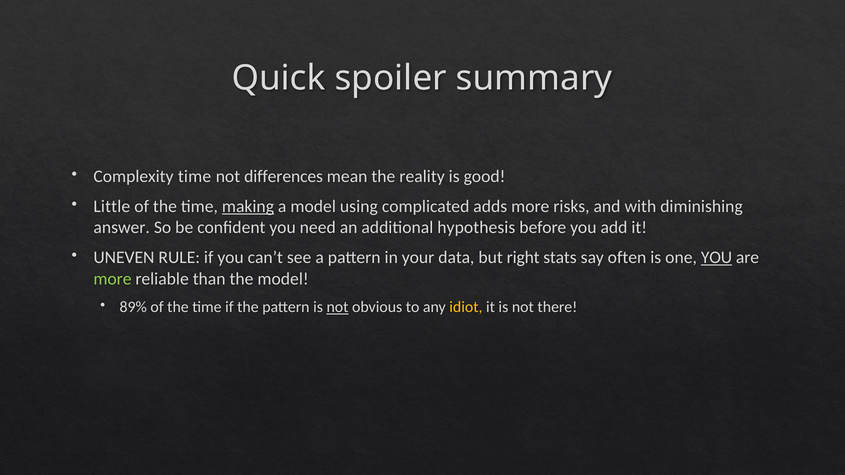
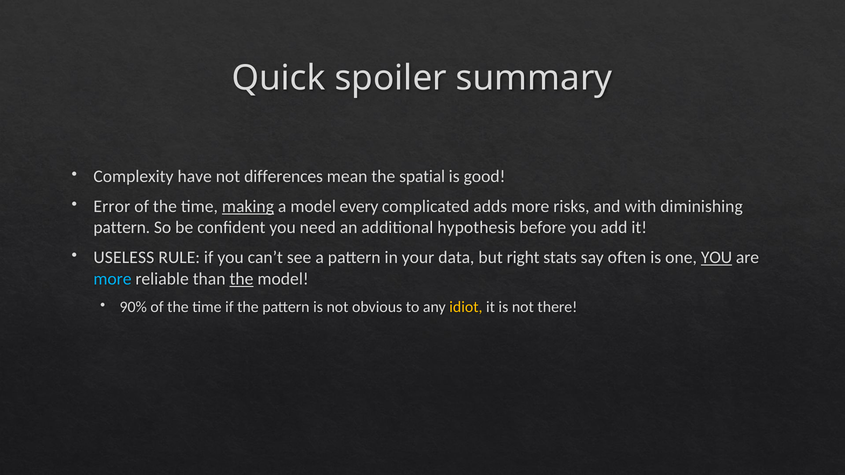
Complexity time: time -> have
reality: reality -> spatial
Little: Little -> Error
using: using -> every
answer at (122, 228): answer -> pattern
UNEVEN: UNEVEN -> USELESS
more at (112, 279) colour: light green -> light blue
the at (242, 279) underline: none -> present
89%: 89% -> 90%
not at (338, 307) underline: present -> none
